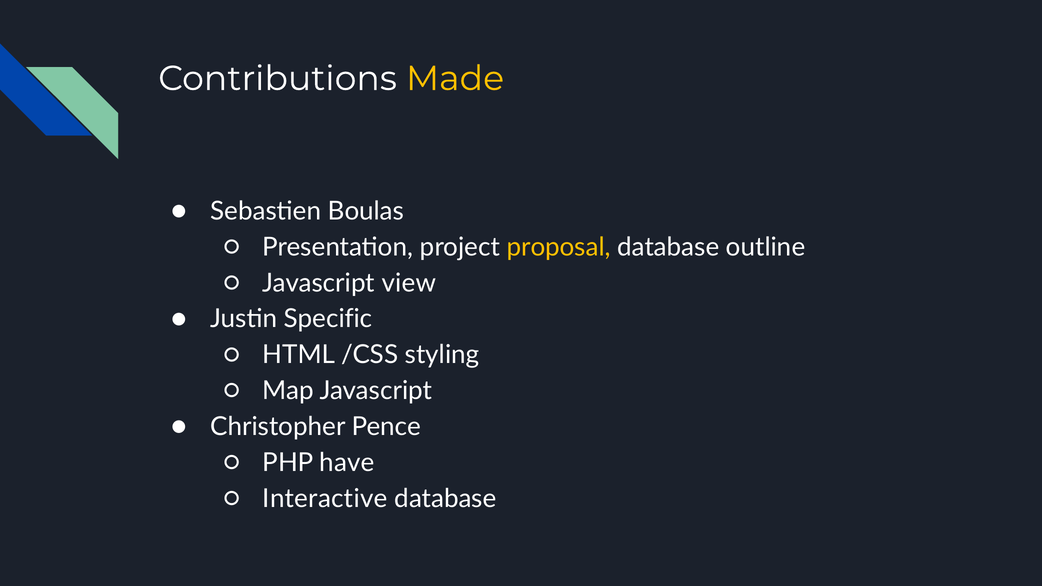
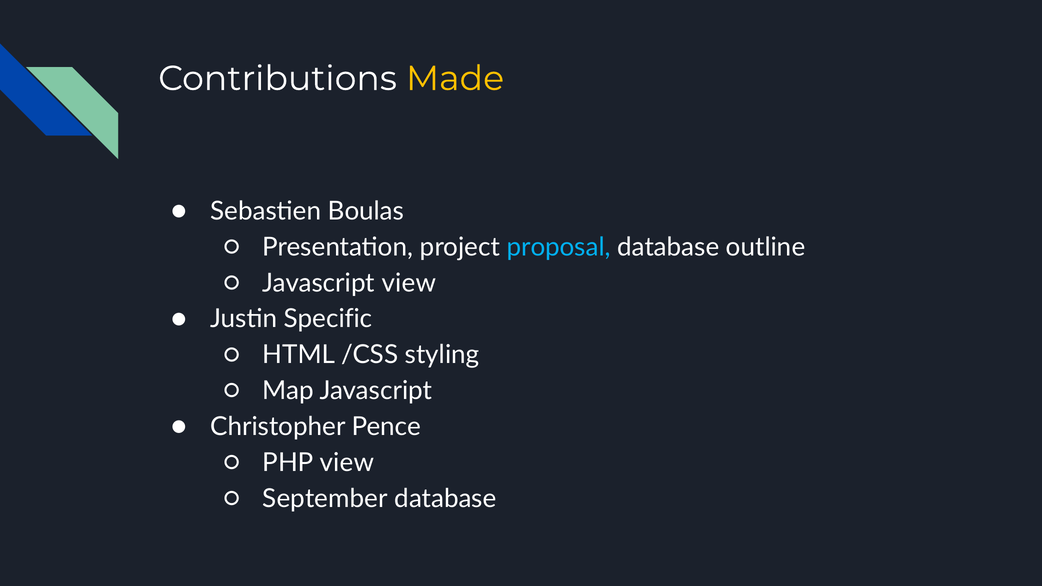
proposal colour: yellow -> light blue
PHP have: have -> view
Interactive: Interactive -> September
